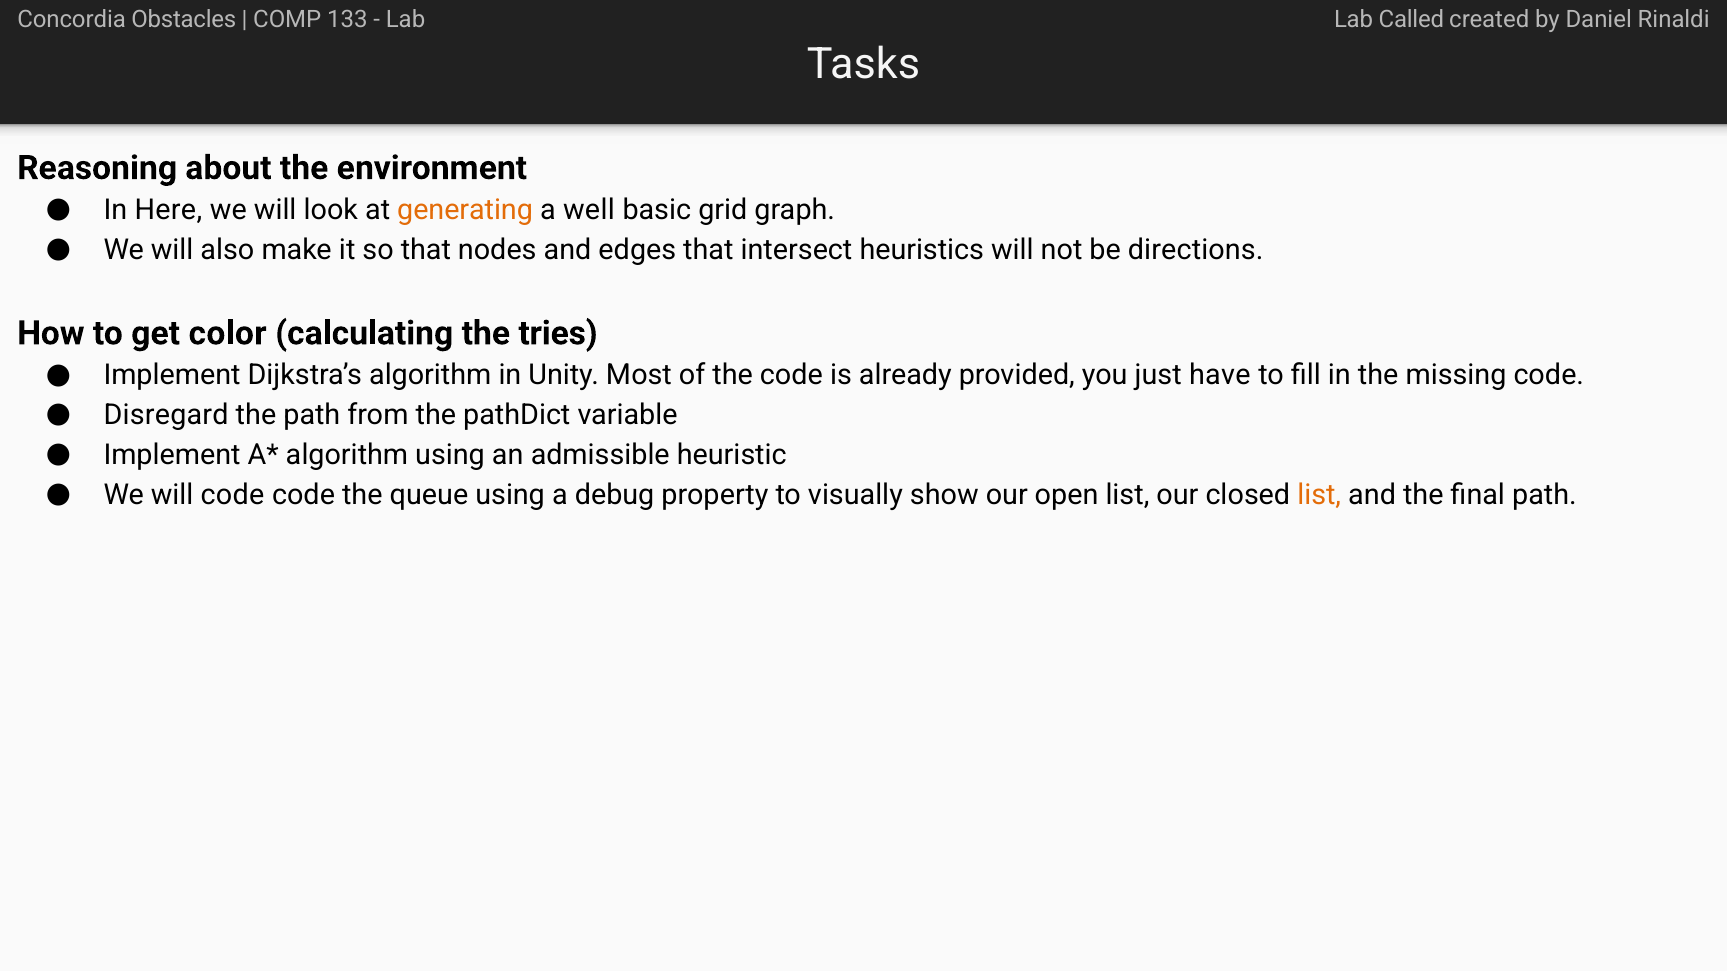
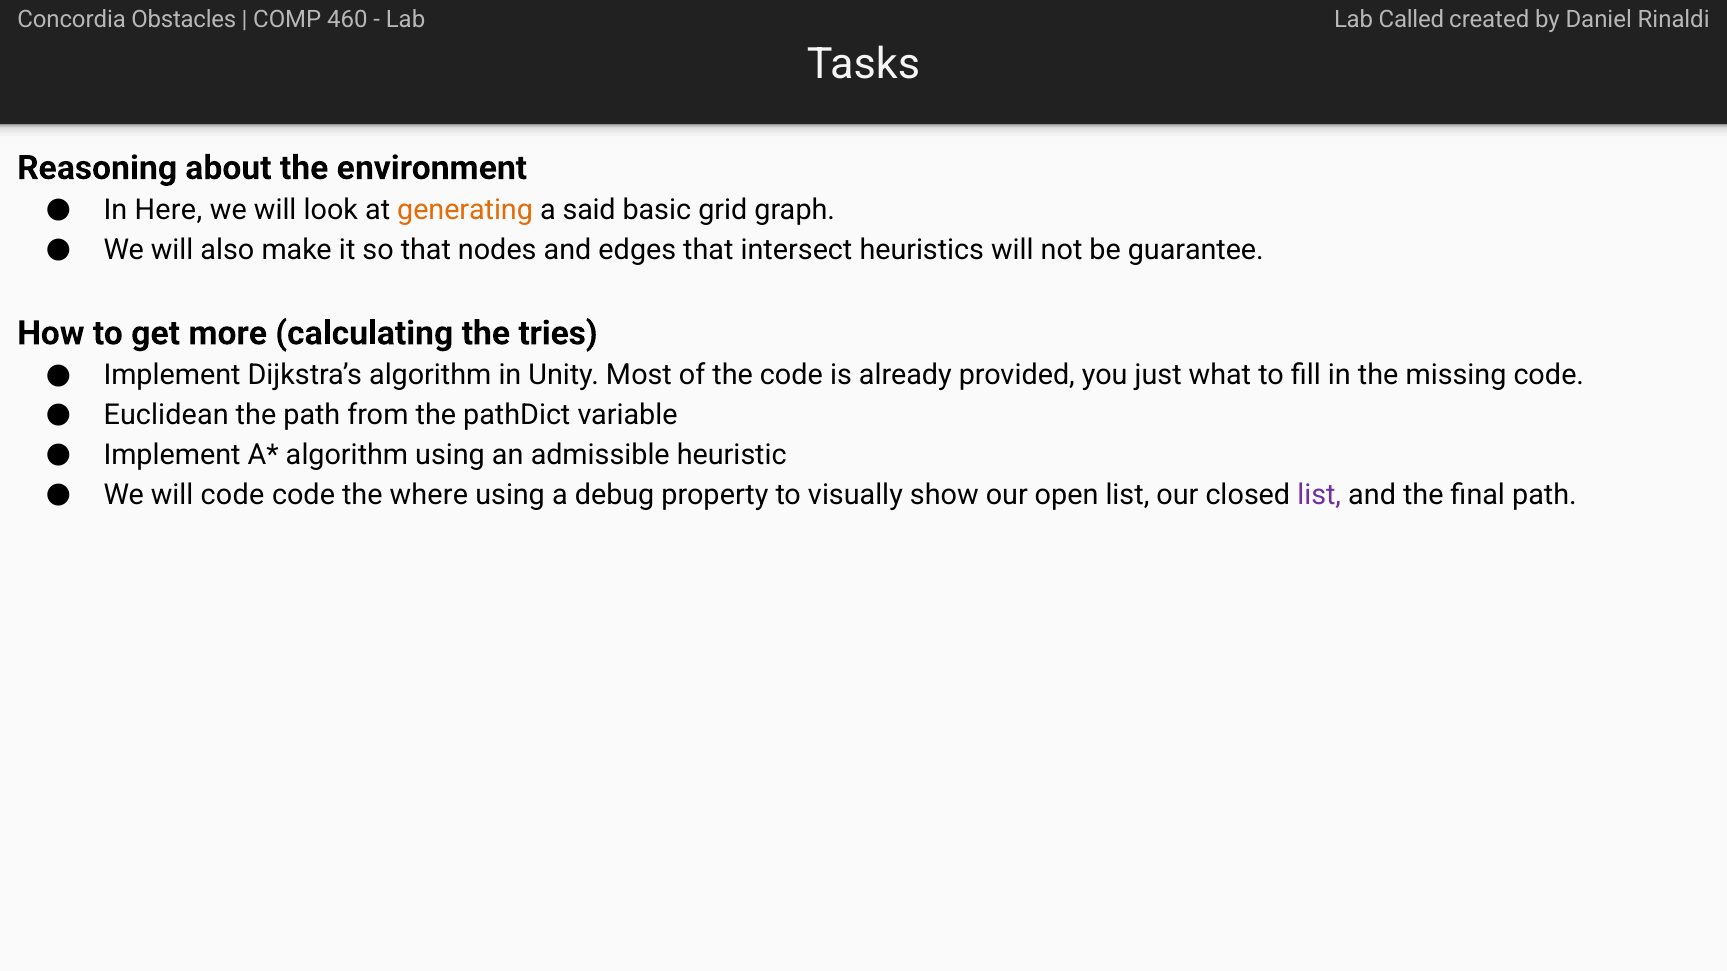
133: 133 -> 460
well: well -> said
directions: directions -> guarantee
color: color -> more
have: have -> what
Disregard: Disregard -> Euclidean
queue: queue -> where
list at (1319, 495) colour: orange -> purple
